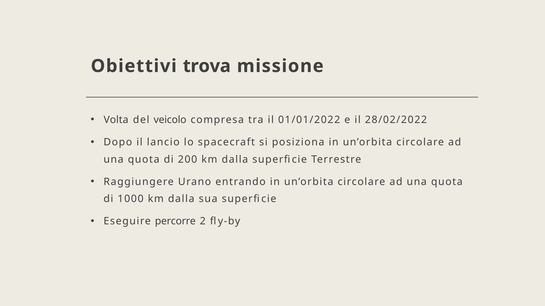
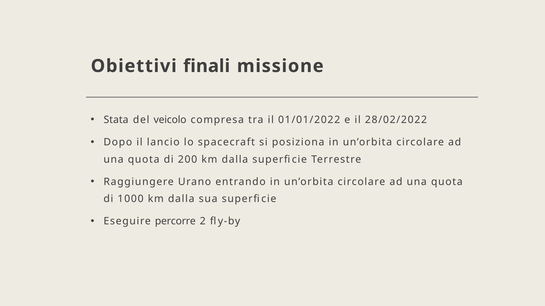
trova: trova -> finali
Volta: Volta -> Stata
